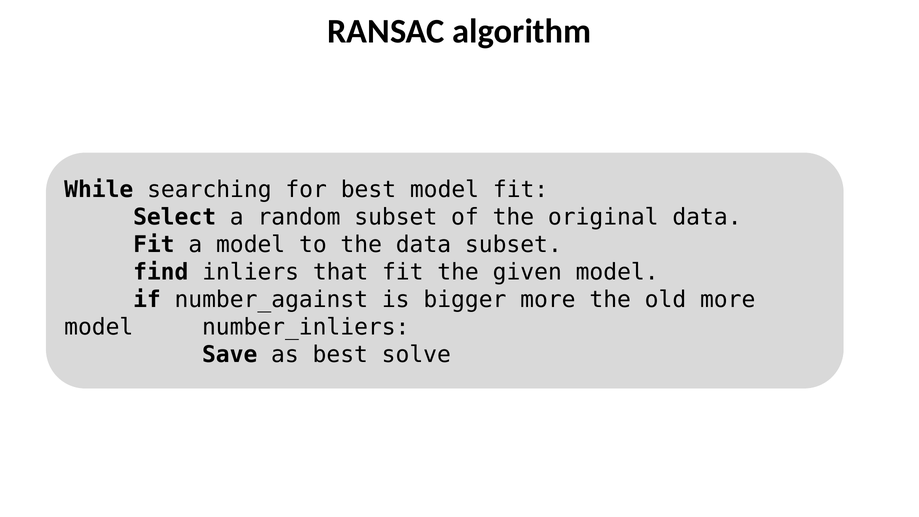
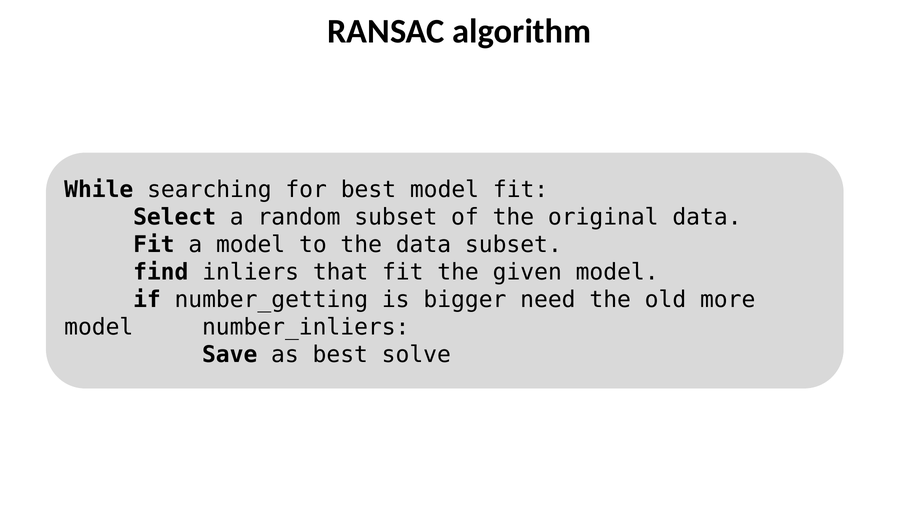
number_against: number_against -> number_getting
bigger more: more -> need
